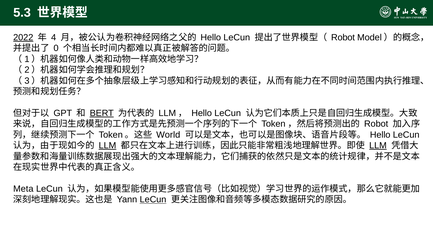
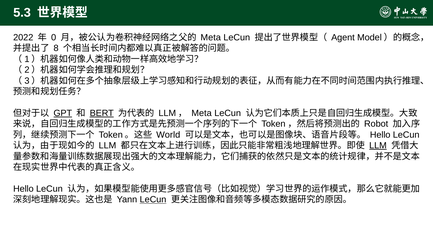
2022 underline: present -> none
4: 4 -> 0
Hello at (211, 38): Hello -> Meta
Robot at (343, 38): Robot -> Agent
0: 0 -> 8
GPT underline: none -> present
LLM， Hello: Hello -> Meta
LLM at (107, 146) underline: present -> none
Meta at (23, 189): Meta -> Hello
